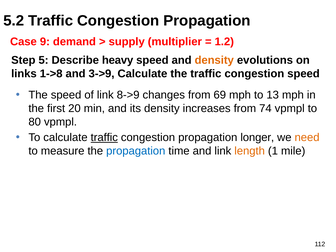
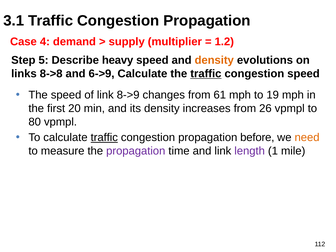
5.2: 5.2 -> 3.1
9: 9 -> 4
1->8: 1->8 -> 8->8
3->9: 3->9 -> 6->9
traffic at (206, 74) underline: none -> present
69: 69 -> 61
13: 13 -> 19
74: 74 -> 26
longer: longer -> before
propagation at (136, 151) colour: blue -> purple
length colour: orange -> purple
